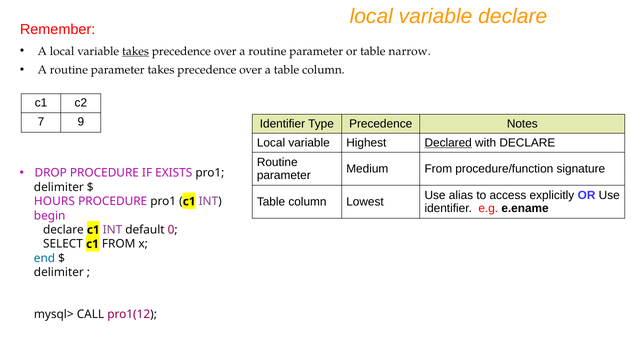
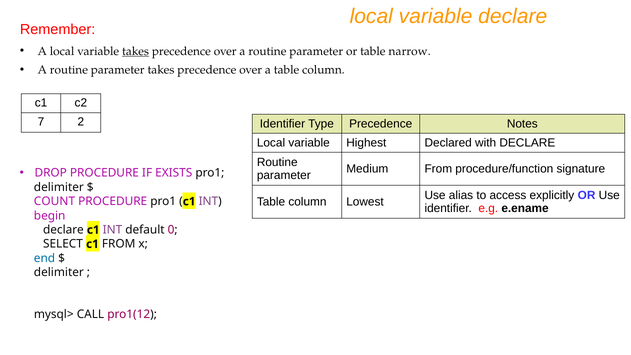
9: 9 -> 2
Declared underline: present -> none
HOURS: HOURS -> COUNT
